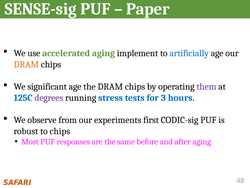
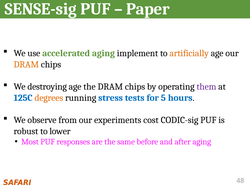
artificially colour: blue -> orange
significant: significant -> destroying
degrees colour: purple -> orange
3: 3 -> 5
first: first -> cost
to chips: chips -> lower
